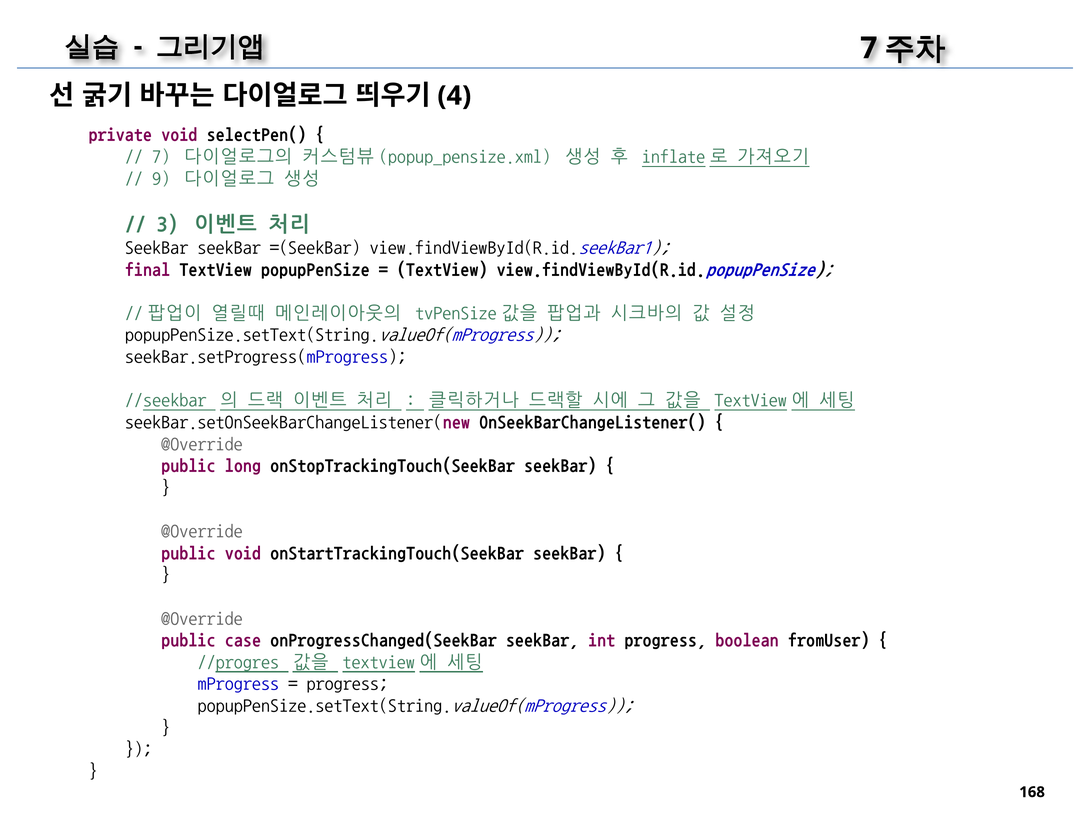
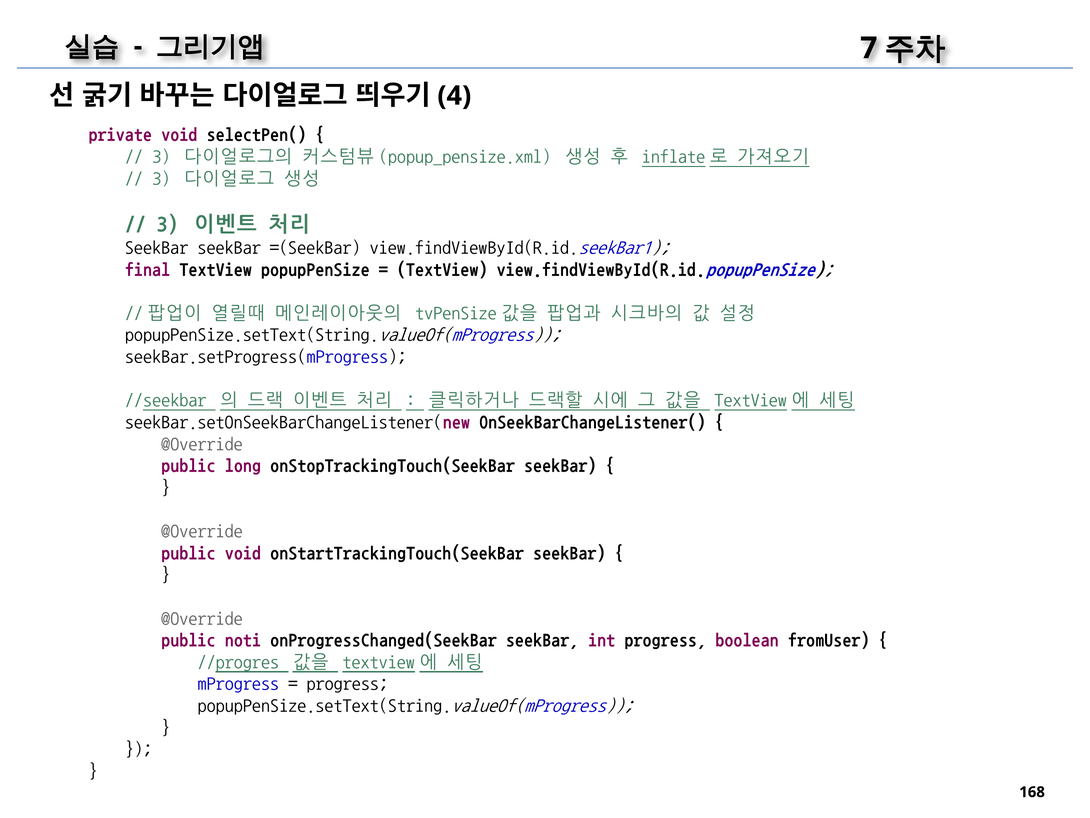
7 at (161, 156): 7 -> 3
9 at (161, 178): 9 -> 3
case: case -> noti
